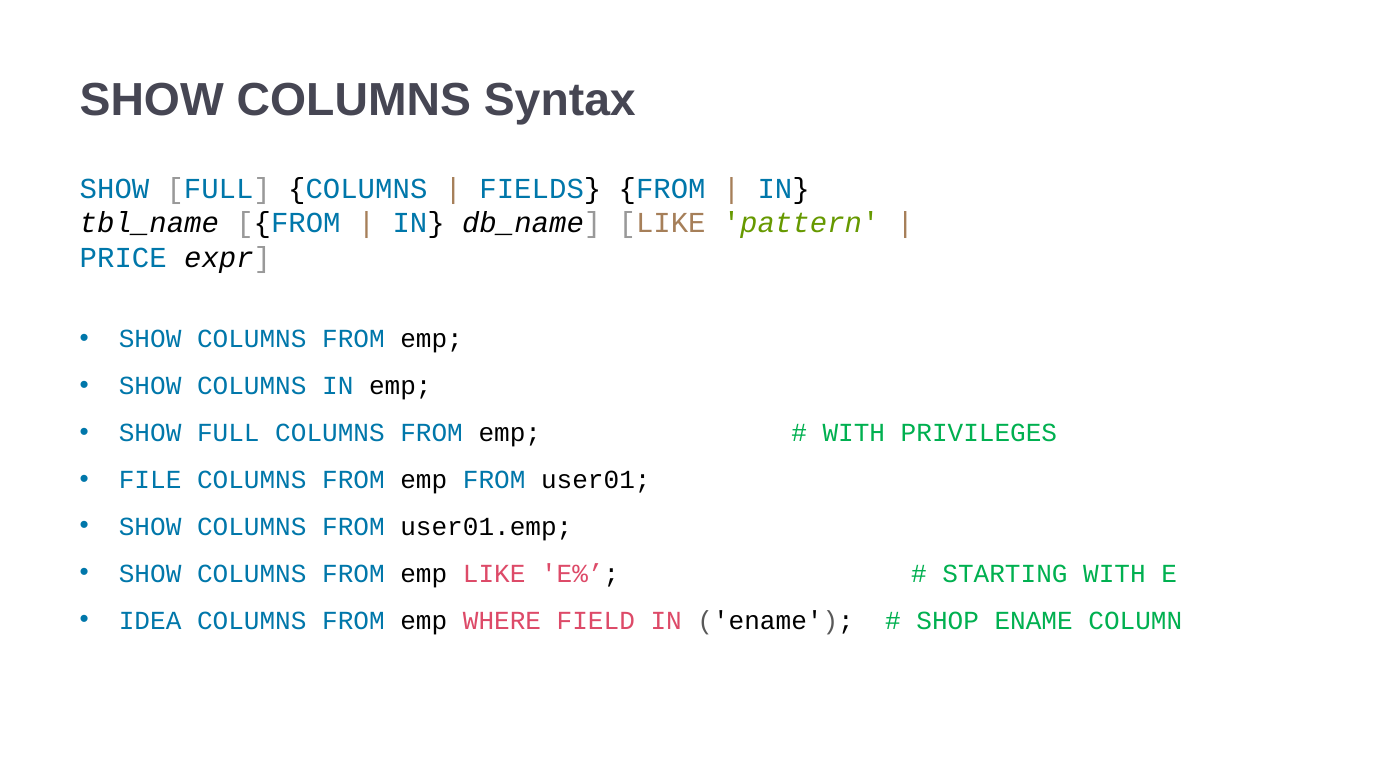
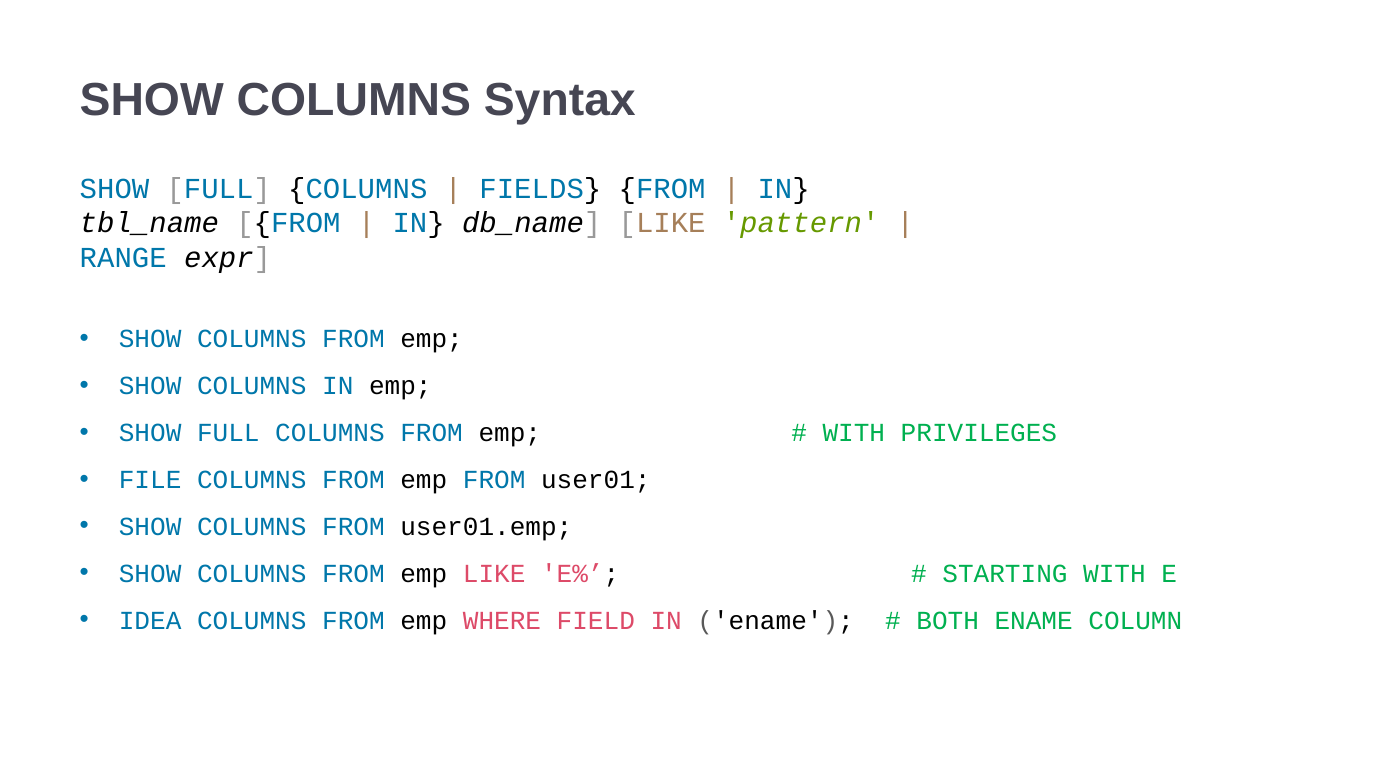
PRICE: PRICE -> RANGE
SHOP: SHOP -> BOTH
